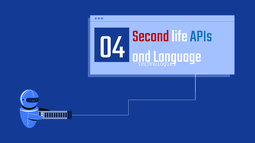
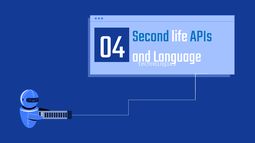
Second colour: red -> blue
